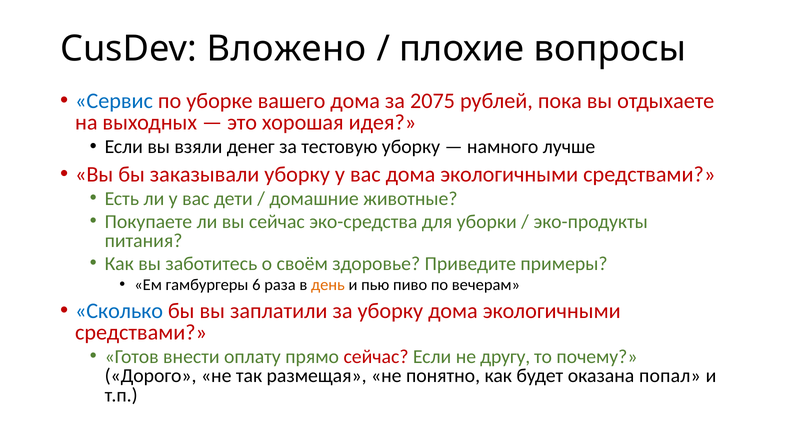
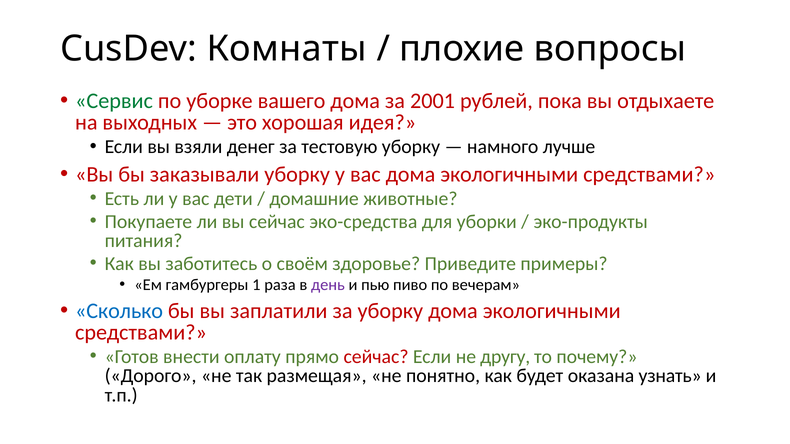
Вложено: Вложено -> Комнаты
Сервис colour: blue -> green
2075: 2075 -> 2001
6: 6 -> 1
день colour: orange -> purple
попал: попал -> узнать
